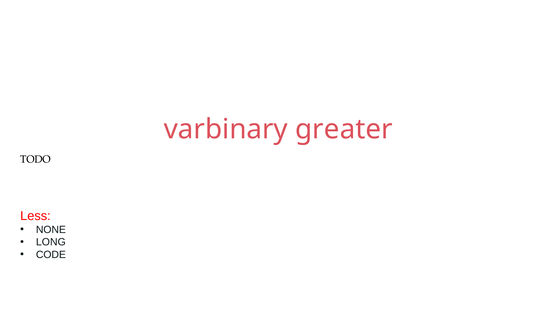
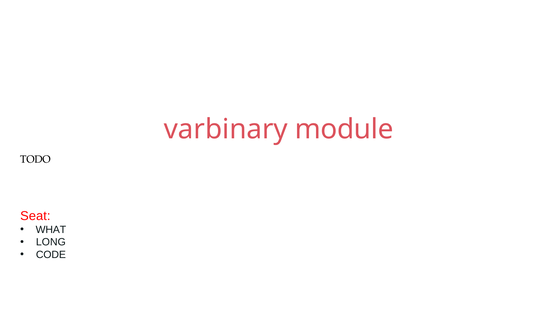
greater: greater -> module
Less: Less -> Seat
NONE: NONE -> WHAT
